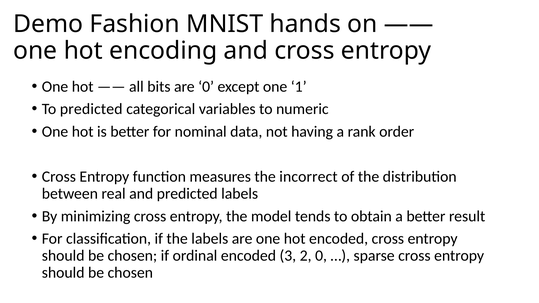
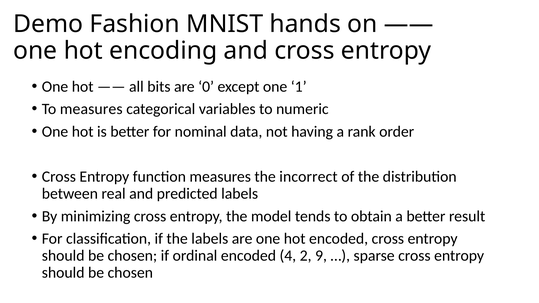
To predicted: predicted -> measures
3: 3 -> 4
2 0: 0 -> 9
